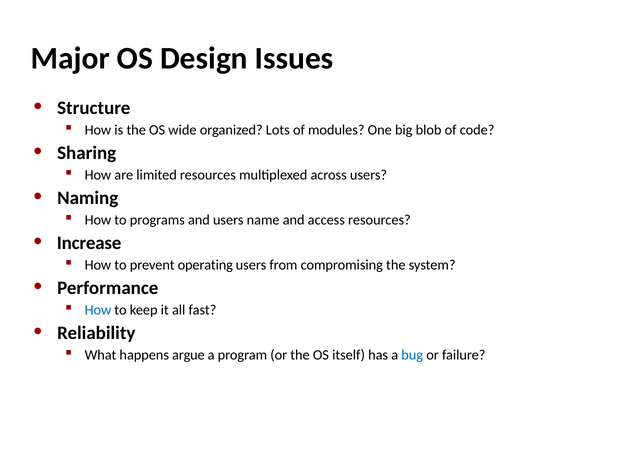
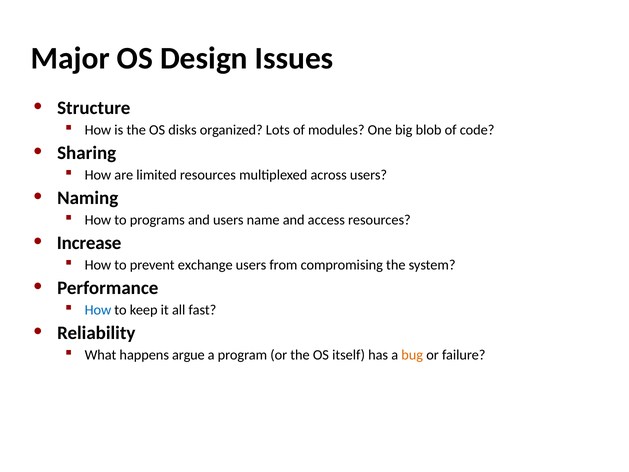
wide: wide -> disks
operating: operating -> exchange
bug colour: blue -> orange
